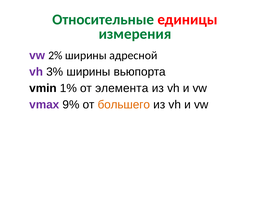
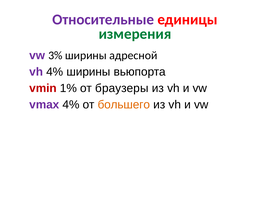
Относительные colour: green -> purple
2%: 2% -> 3%
vh 3%: 3% -> 4%
vmin colour: black -> red
элемента: элемента -> браузеры
vmax 9%: 9% -> 4%
